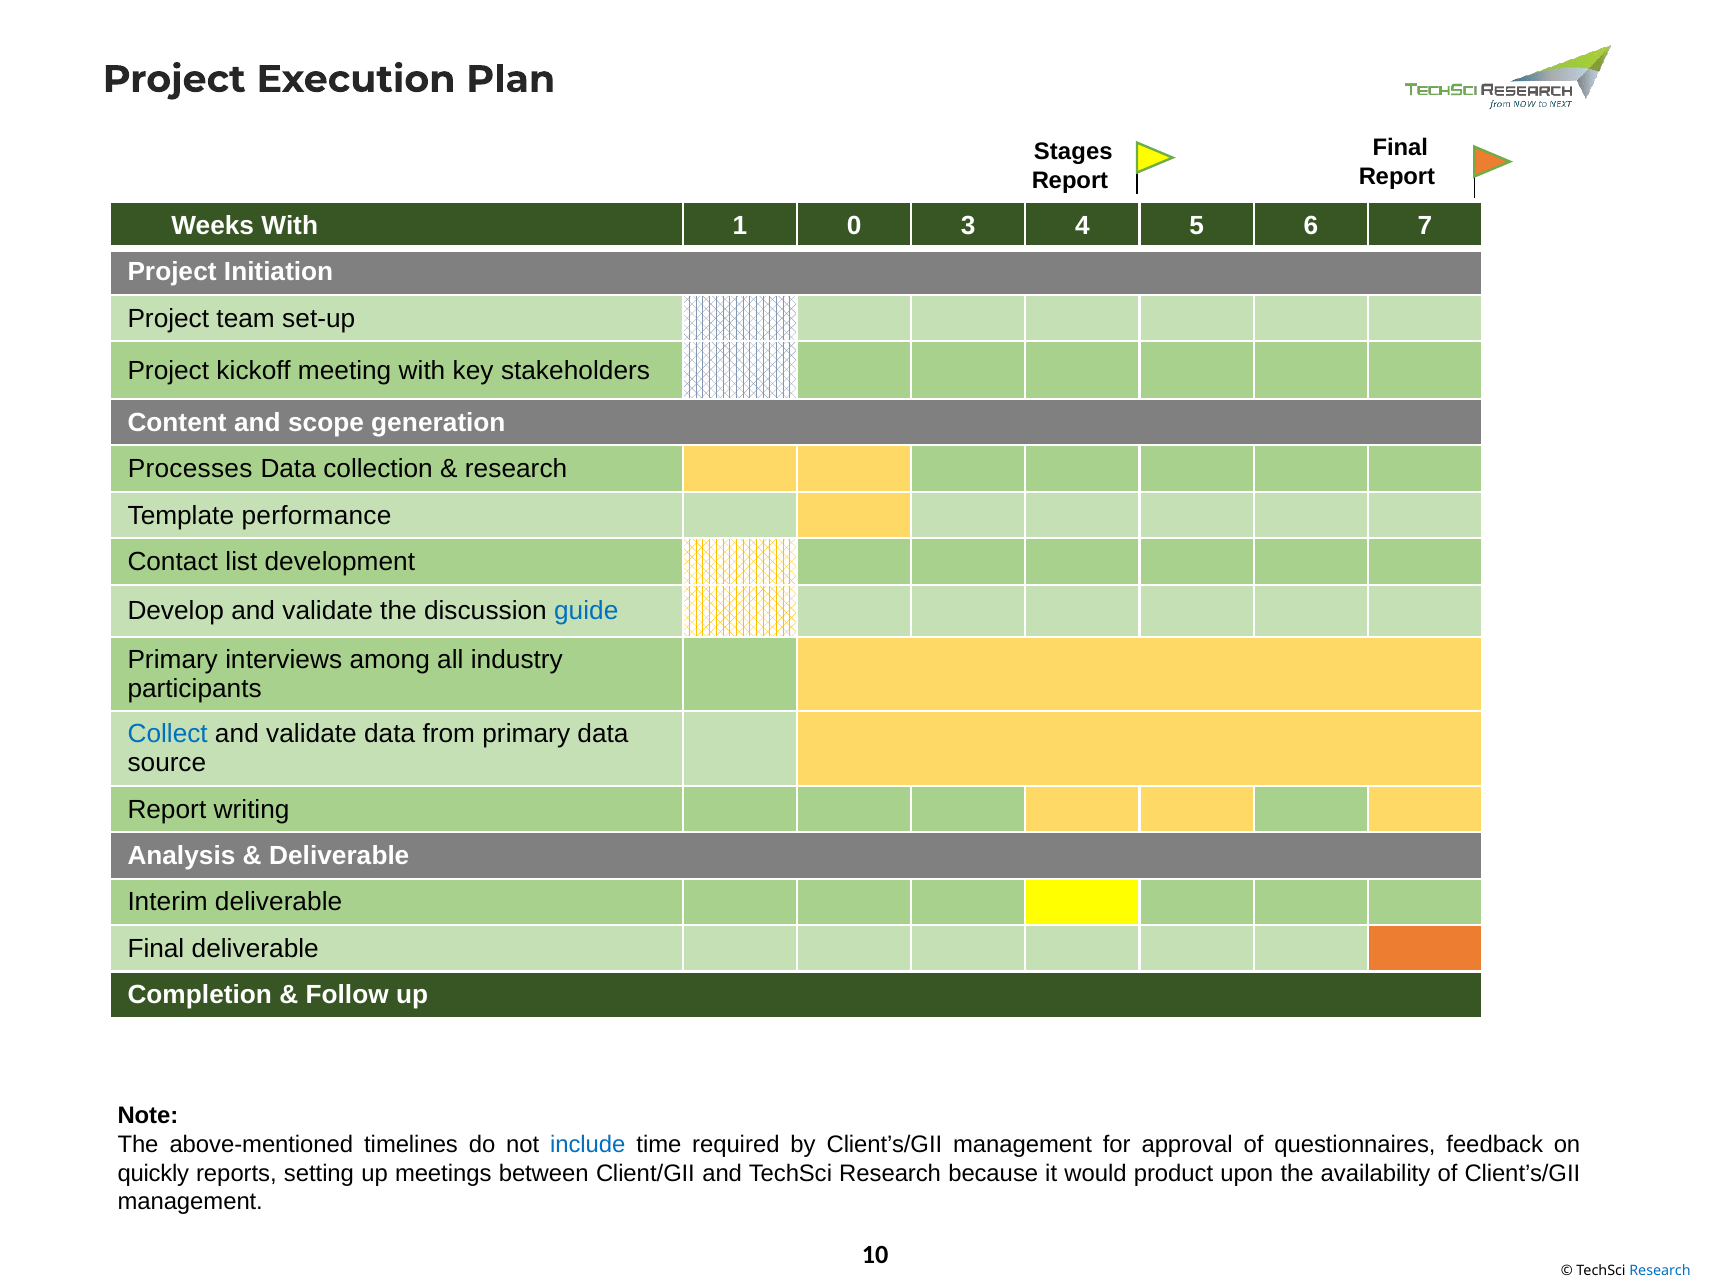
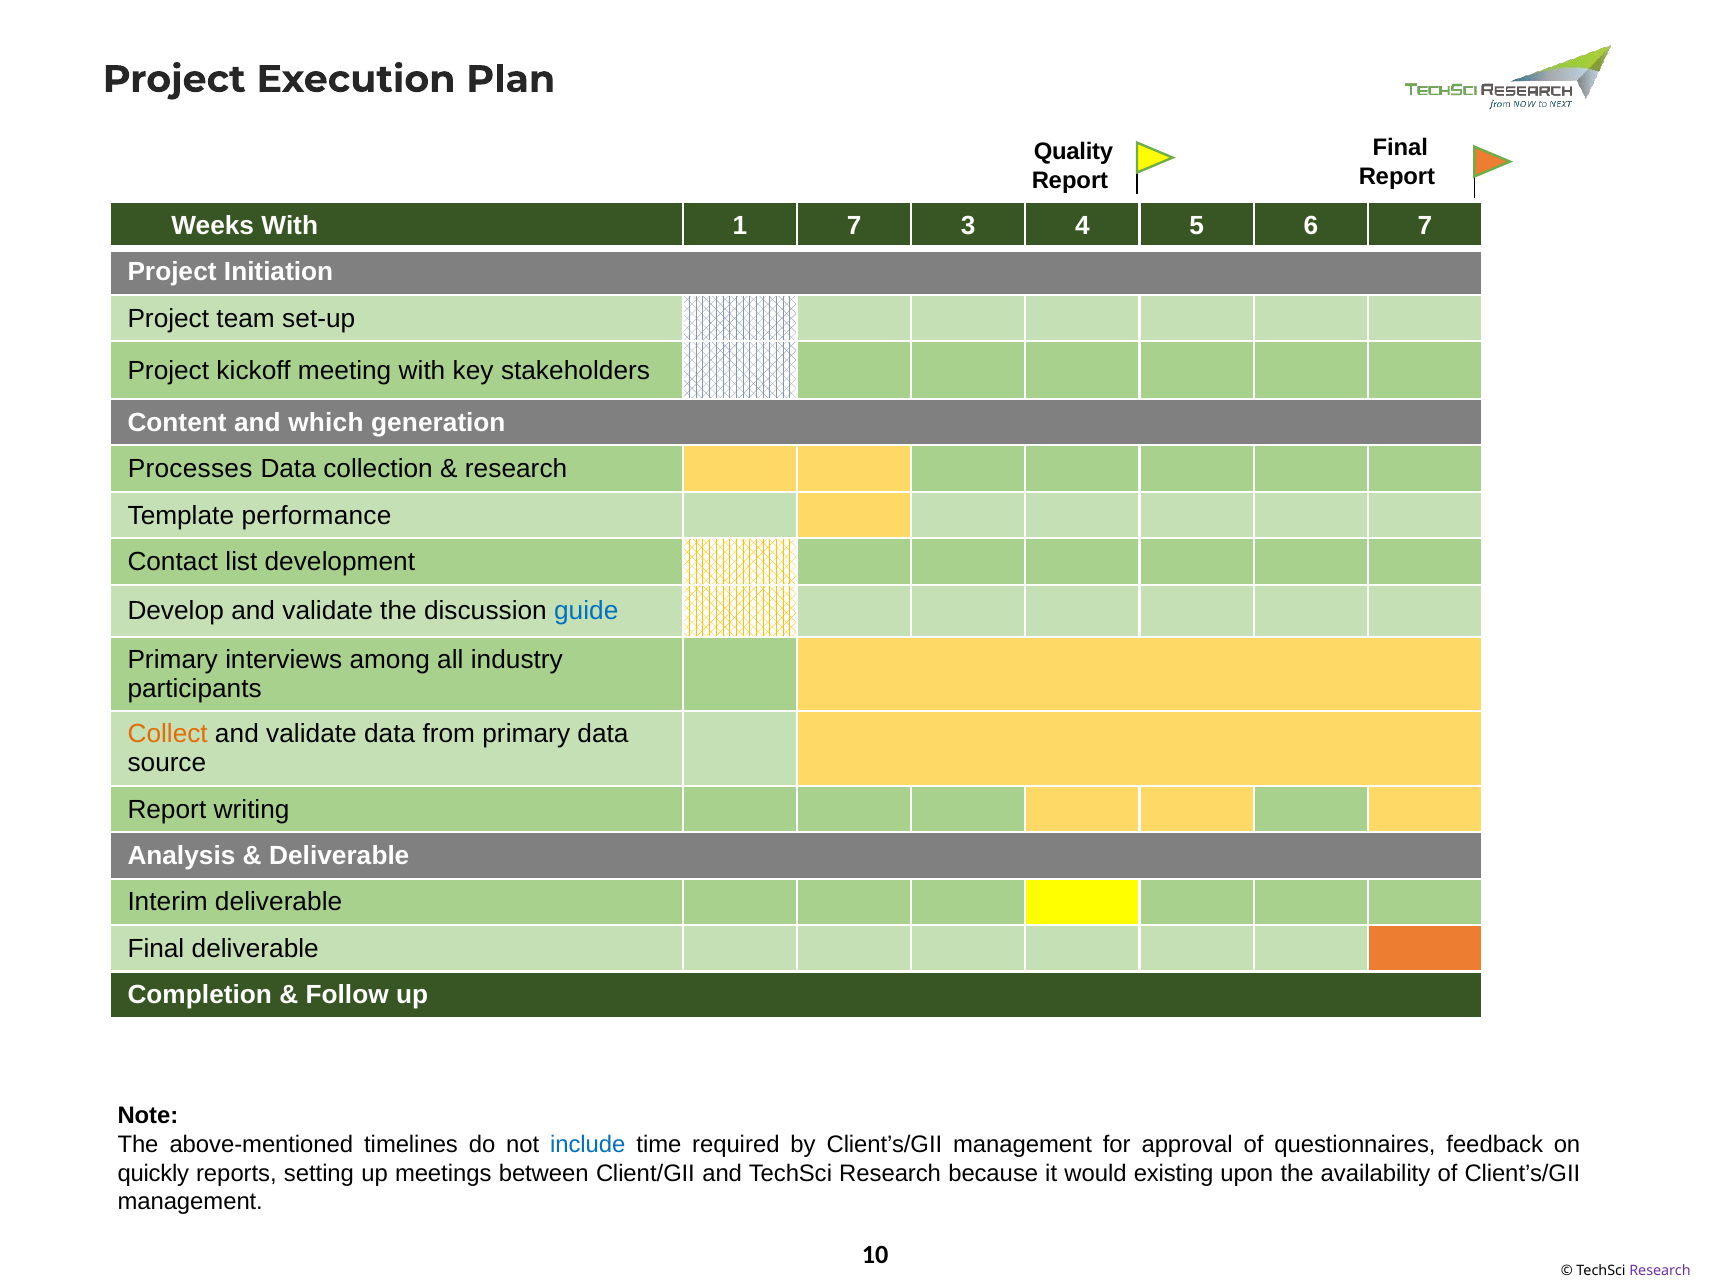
Stages: Stages -> Quality
1 0: 0 -> 7
scope: scope -> which
Collect colour: blue -> orange
product: product -> existing
Research at (1660, 1271) colour: blue -> purple
